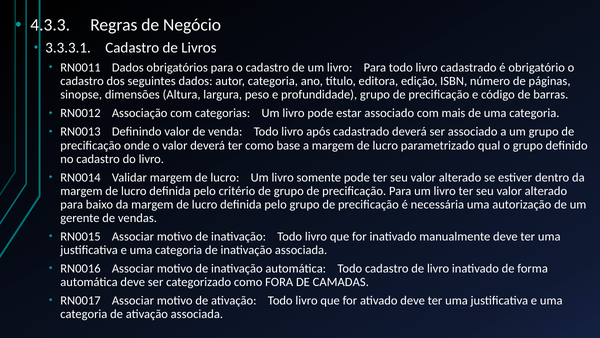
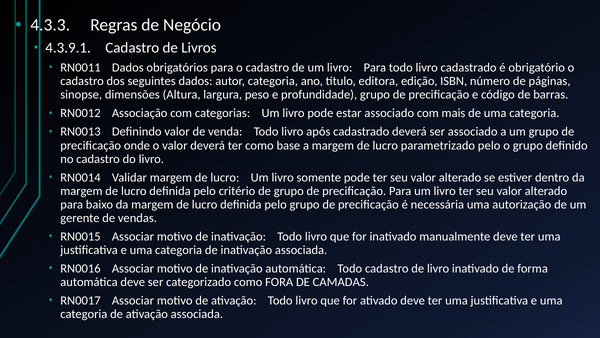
3.3.3.1: 3.3.3.1 -> 4.3.9.1
parametrizado qual: qual -> pelo
